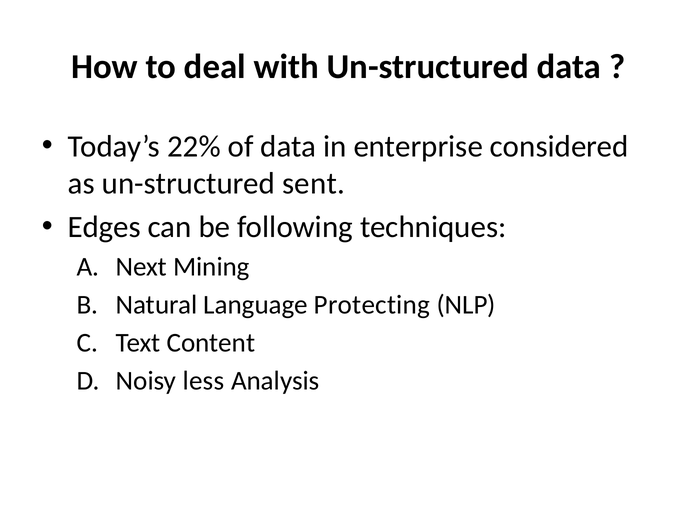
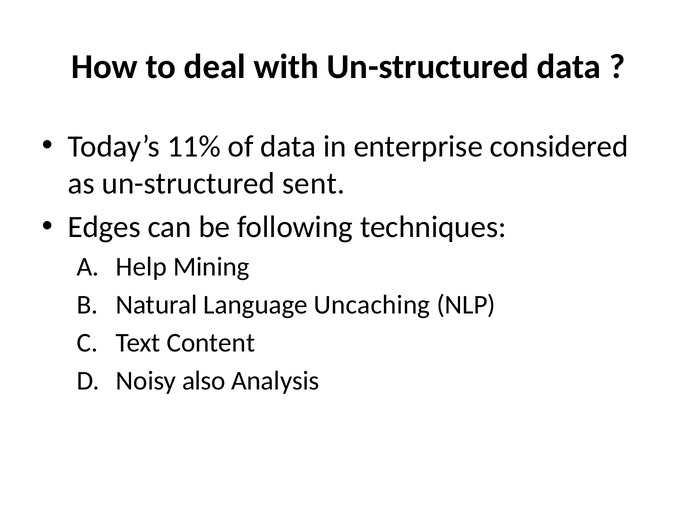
22%: 22% -> 11%
Next: Next -> Help
Protecting: Protecting -> Uncaching
less: less -> also
